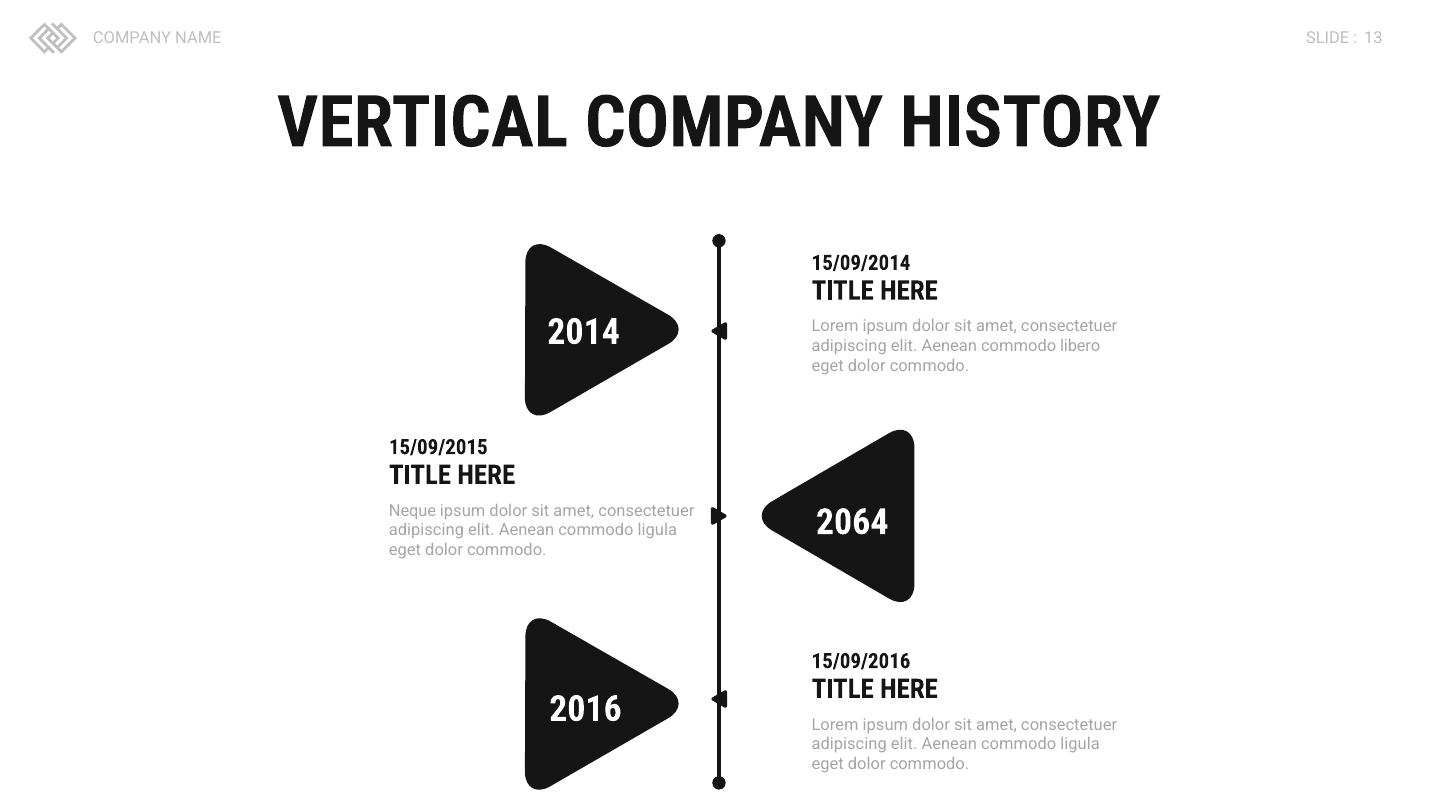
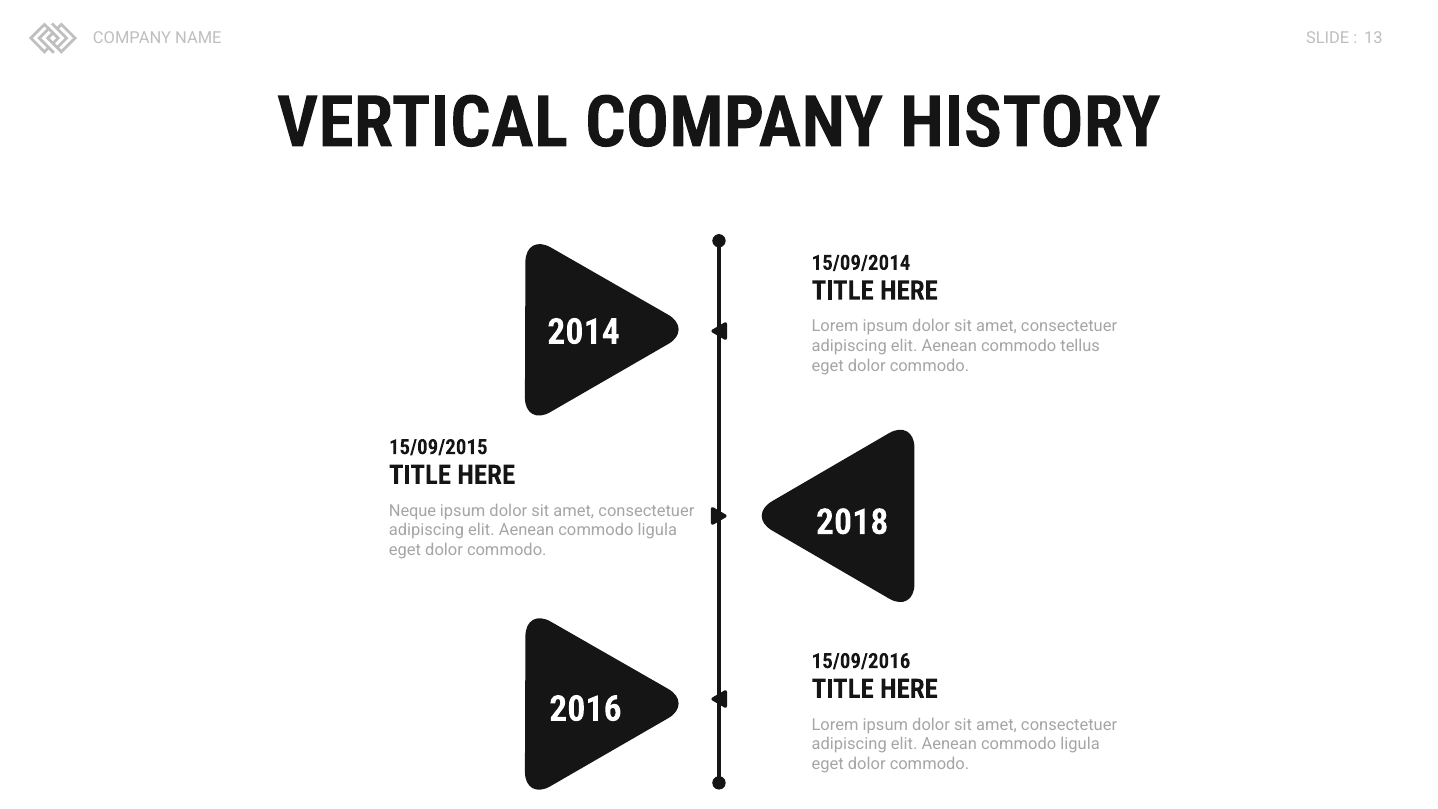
libero: libero -> tellus
2064: 2064 -> 2018
